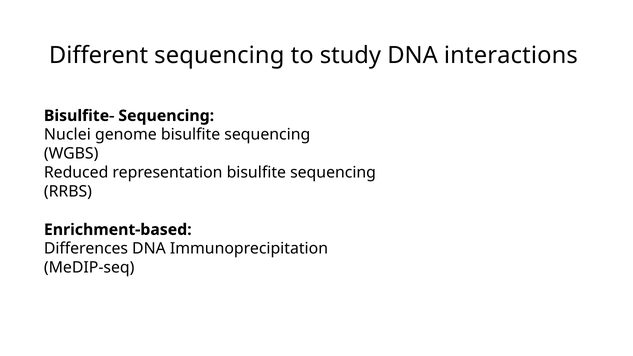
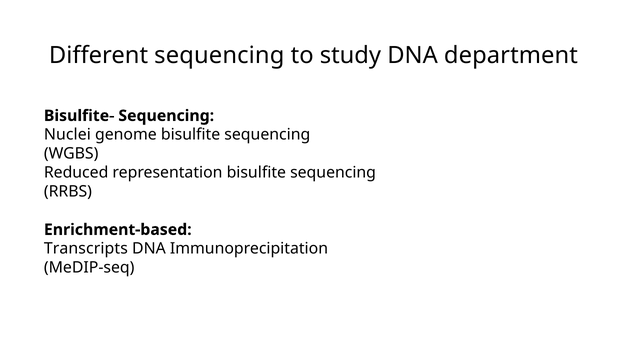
interactions: interactions -> department
Differences: Differences -> Transcripts
